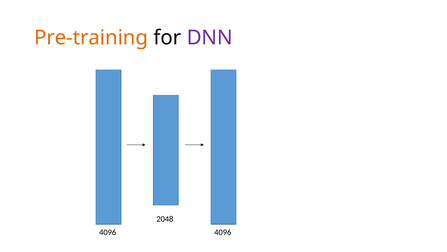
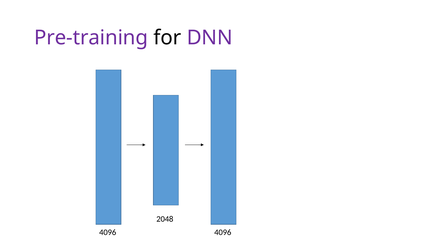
Pre-training colour: orange -> purple
